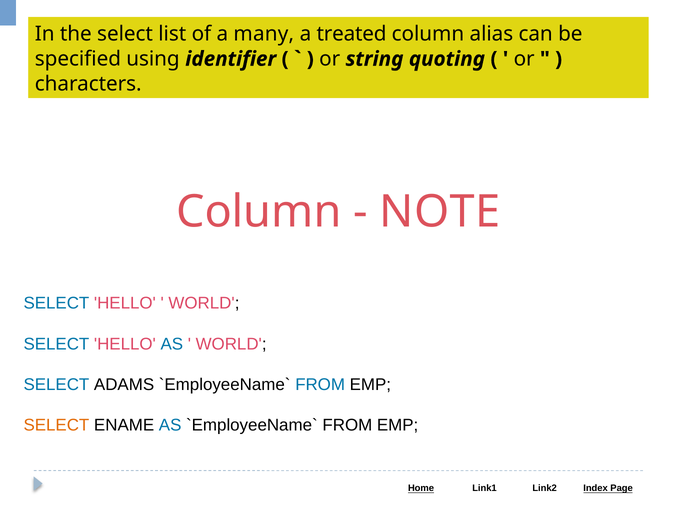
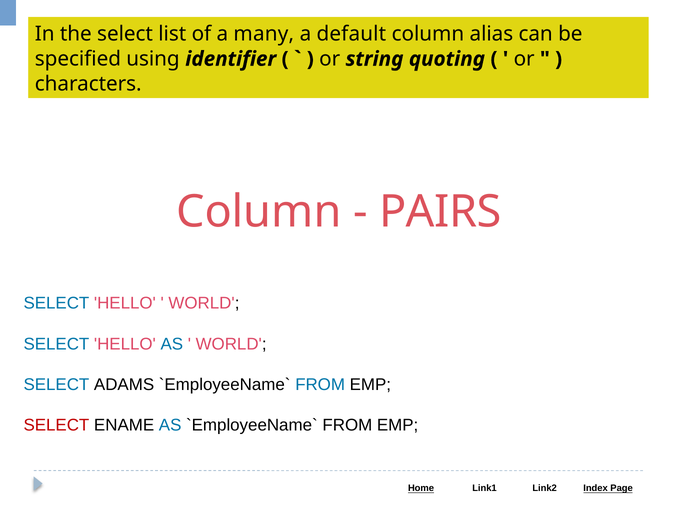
treated: treated -> default
NOTE: NOTE -> PAIRS
SELECT at (56, 425) colour: orange -> red
